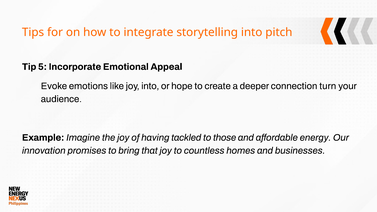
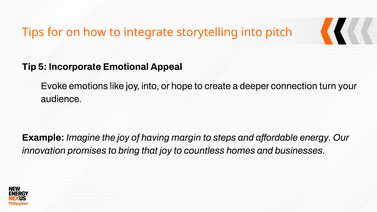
tackled: tackled -> margin
those: those -> steps
